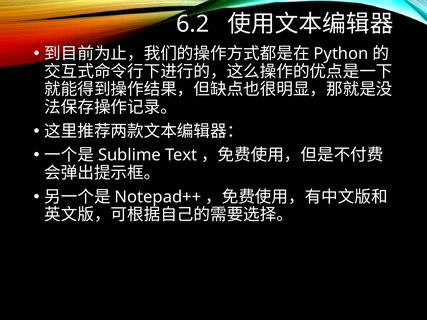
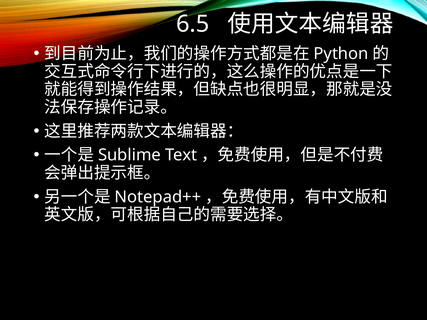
6.2: 6.2 -> 6.5
